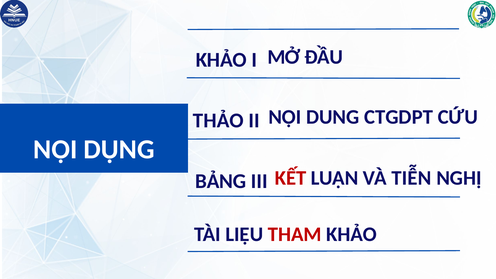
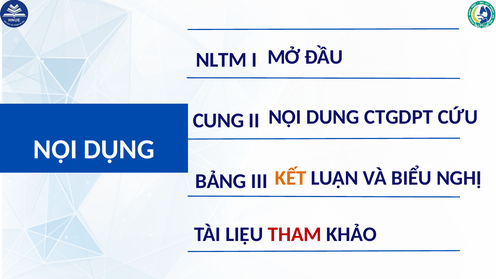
KHẢO at (221, 60): KHẢO -> NLTM
THẢO: THẢO -> CUNG
KẾT colour: red -> orange
TIỄN: TIỄN -> BIỂU
